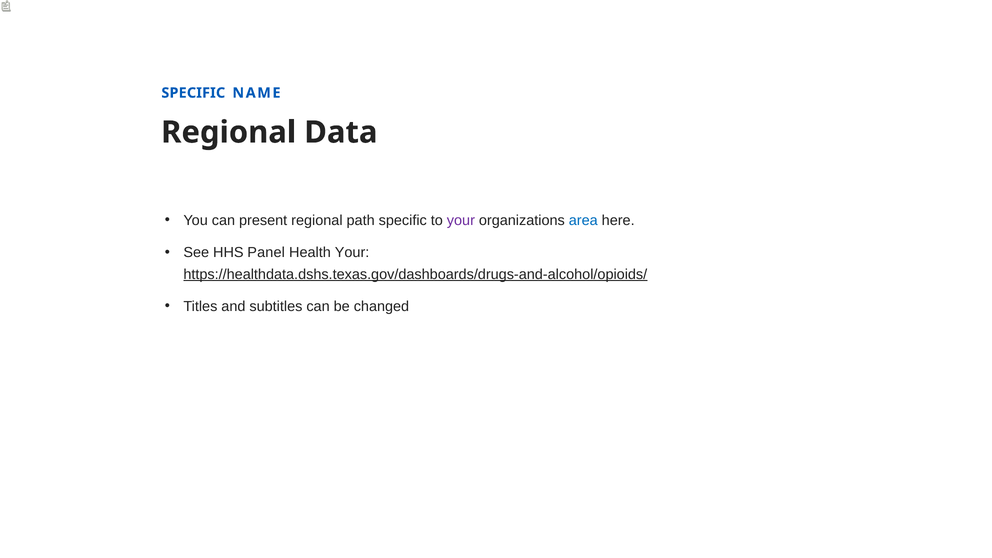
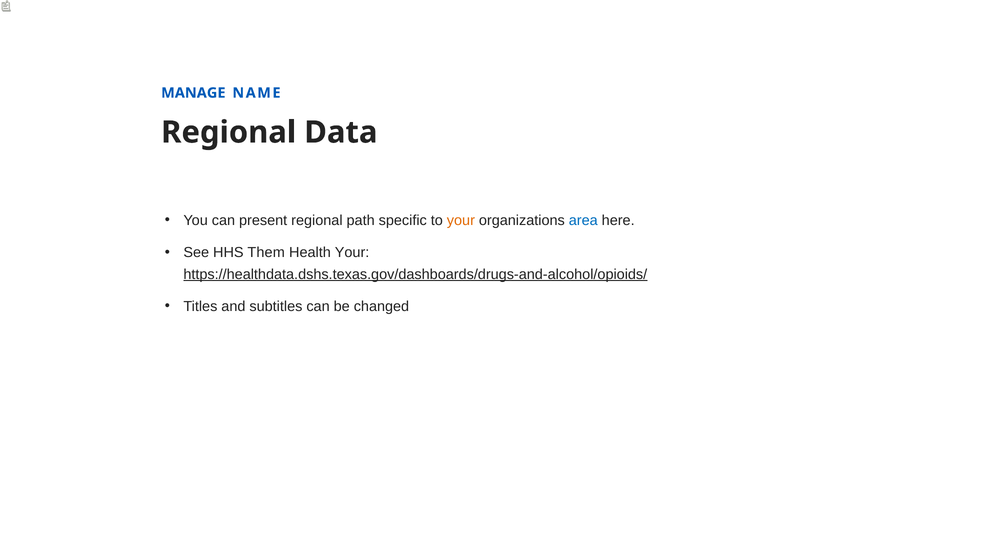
SPECIFIC at (193, 93): SPECIFIC -> MANAGE
your at (461, 221) colour: purple -> orange
Panel: Panel -> Them
